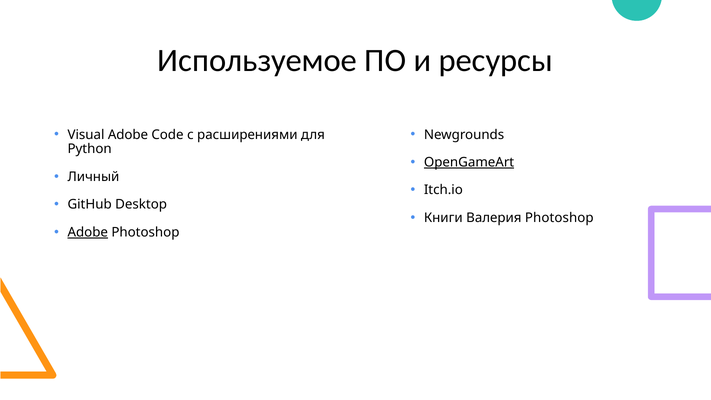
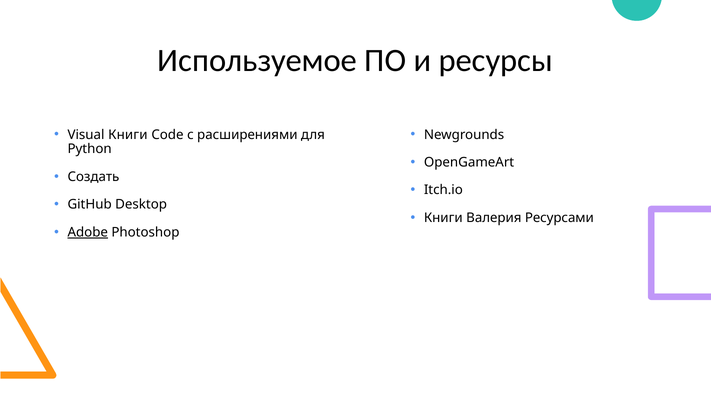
Visual Adobe: Adobe -> Книги
OpenGameArt underline: present -> none
Личный: Личный -> Создать
Валерия Photoshop: Photoshop -> Ресурсами
